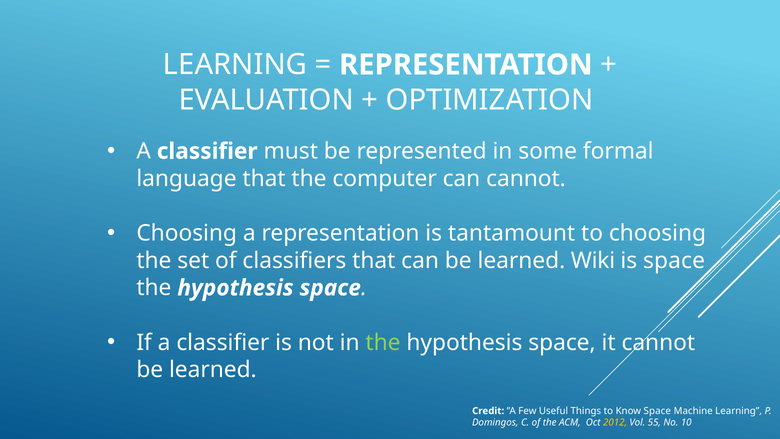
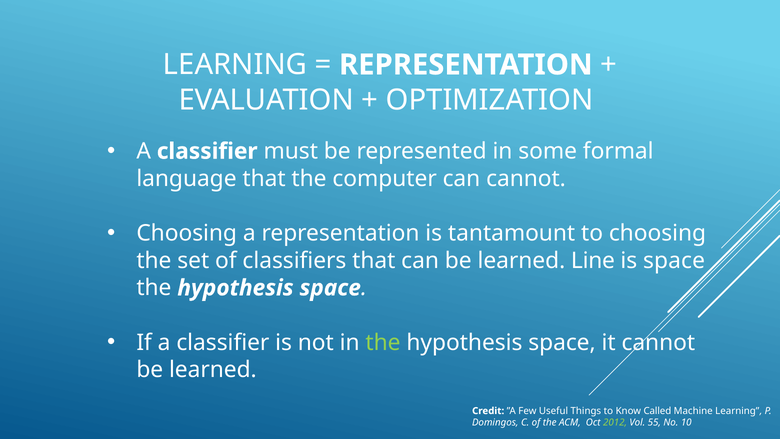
Wiki: Wiki -> Line
Know Space: Space -> Called
2012 colour: yellow -> light green
